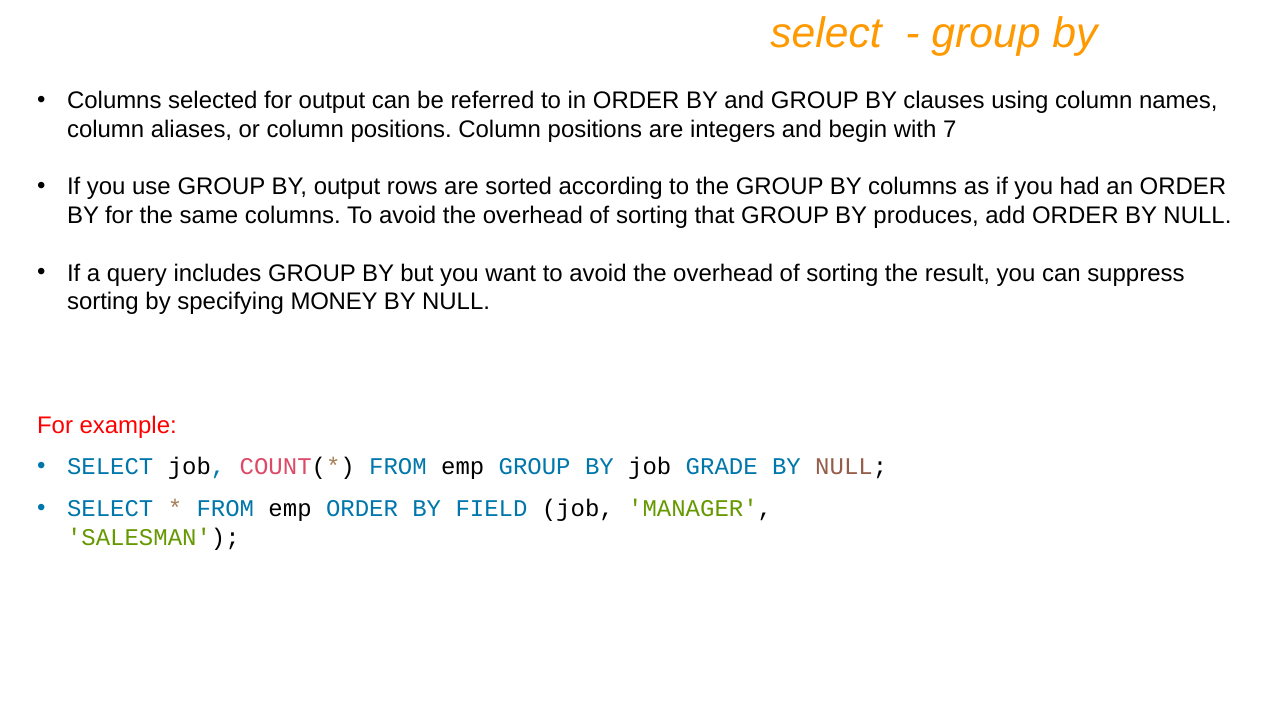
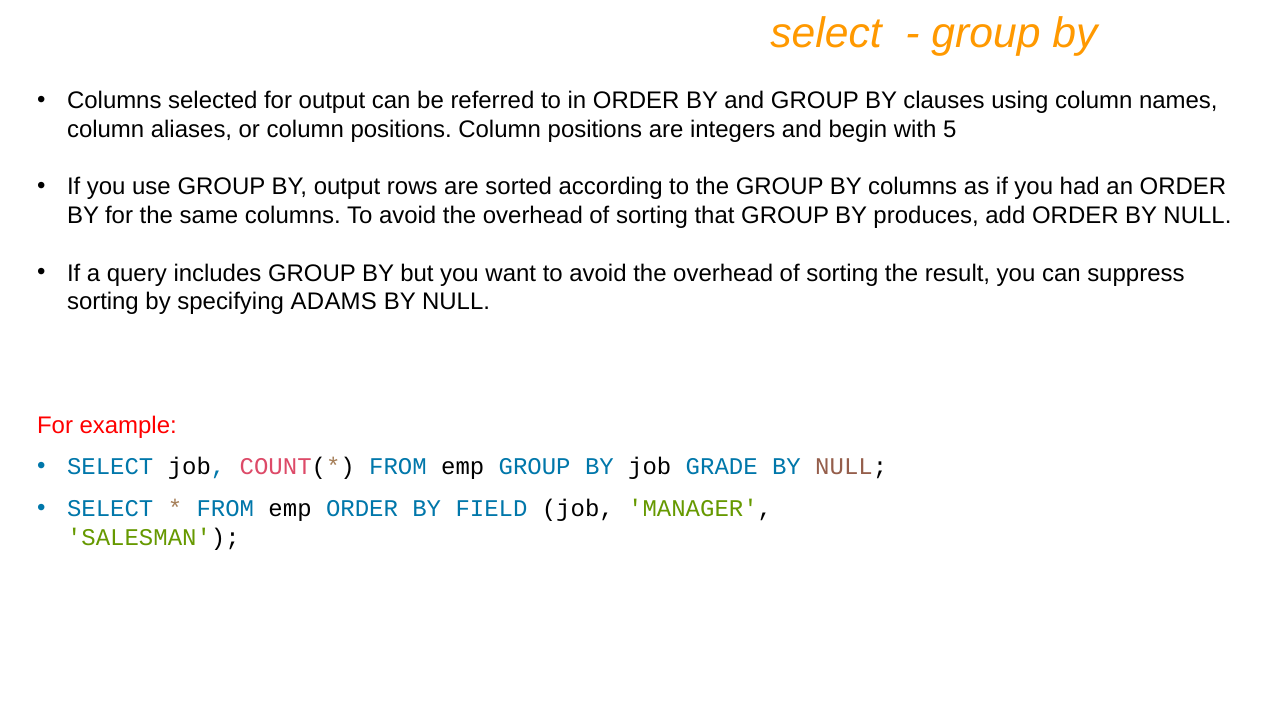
7: 7 -> 5
MONEY: MONEY -> ADAMS
